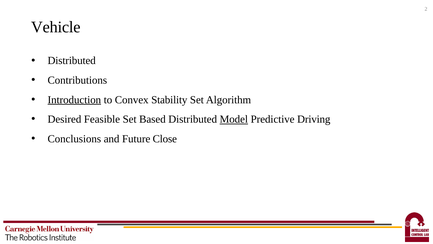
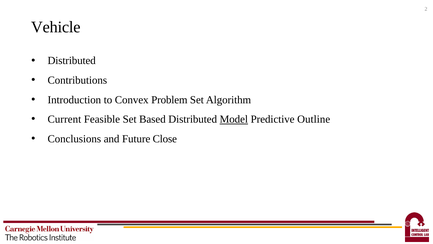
Introduction underline: present -> none
Stability: Stability -> Problem
Desired: Desired -> Current
Driving: Driving -> Outline
